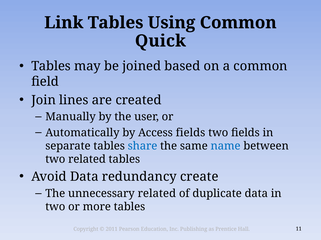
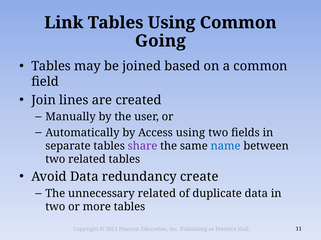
Quick: Quick -> Going
Access fields: fields -> using
share colour: blue -> purple
